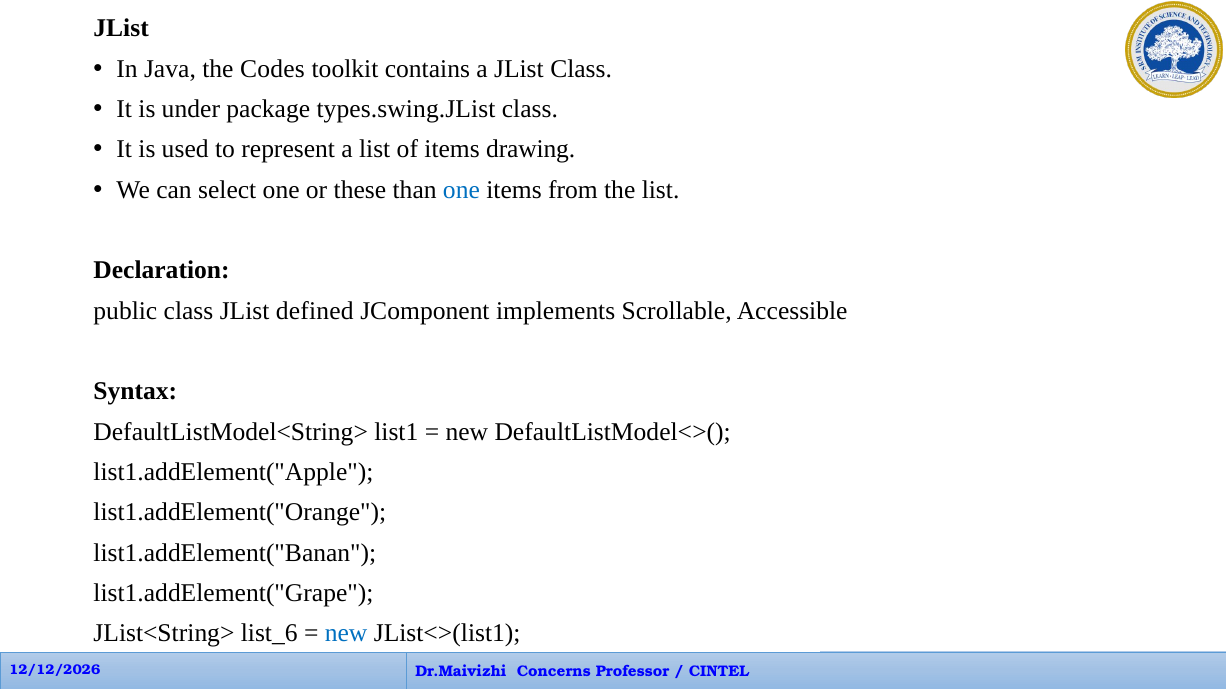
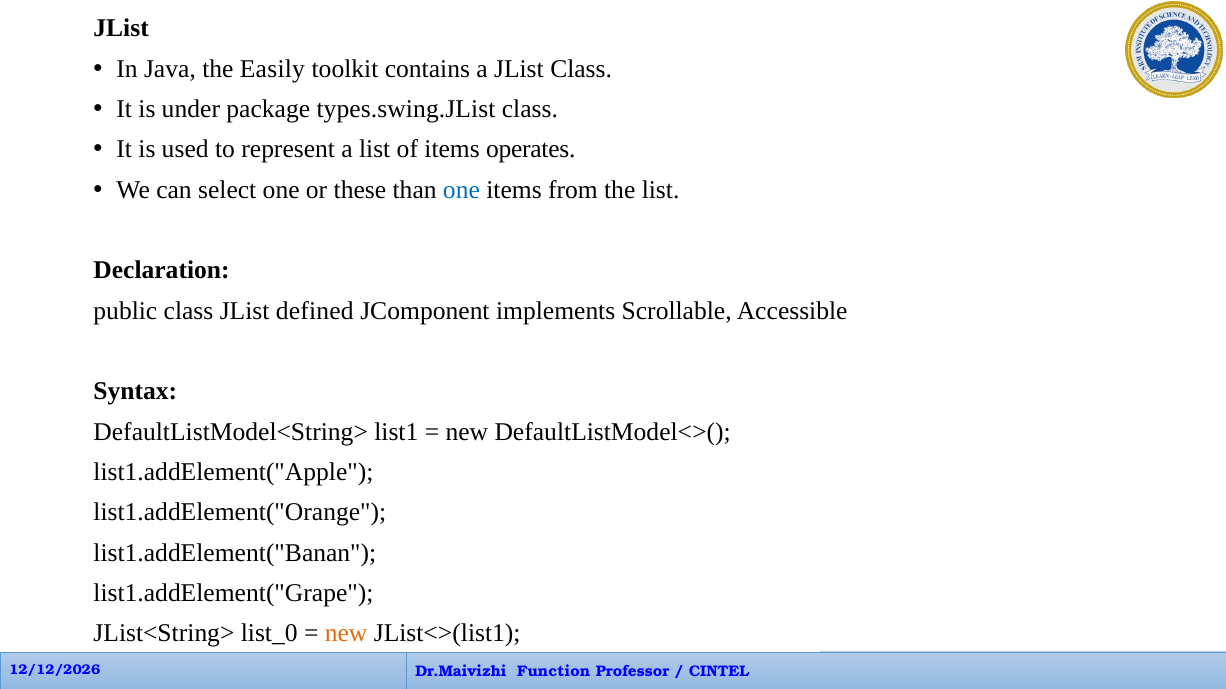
Codes: Codes -> Easily
drawing: drawing -> operates
list_6: list_6 -> list_0
new at (346, 634) colour: blue -> orange
Concerns: Concerns -> Function
